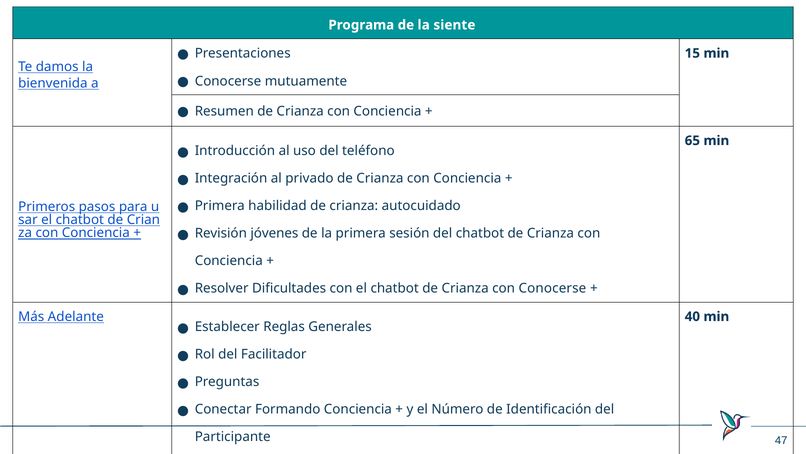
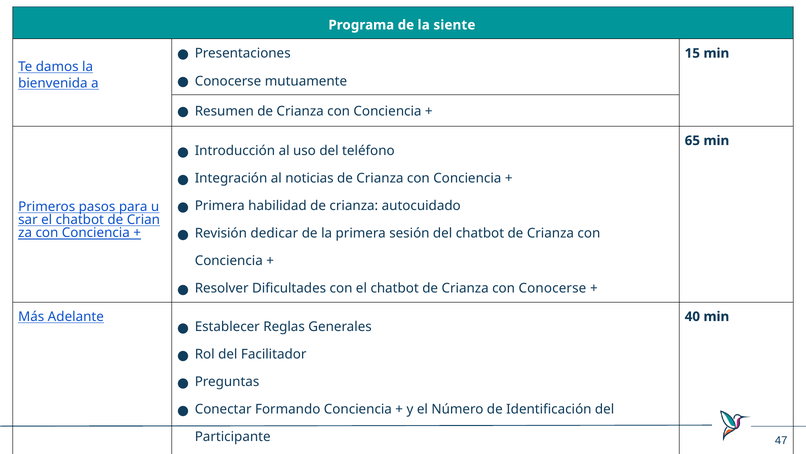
privado: privado -> noticias
jóvenes: jóvenes -> dedicar
